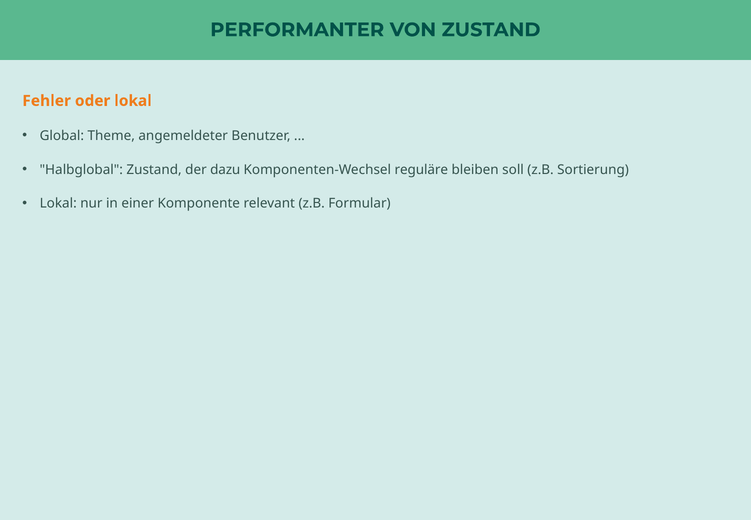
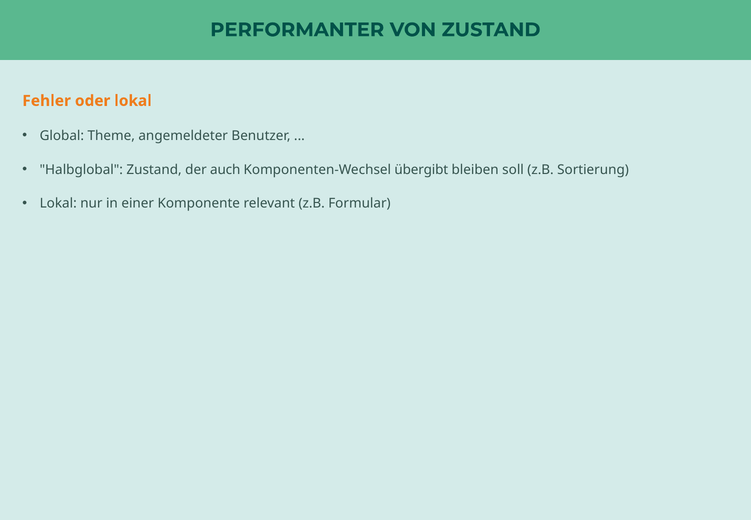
dazu: dazu -> auch
reguläre: reguläre -> übergibt
